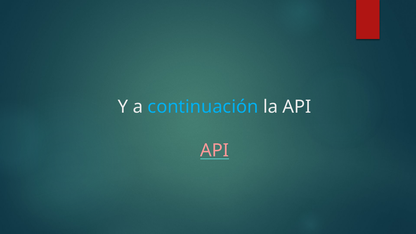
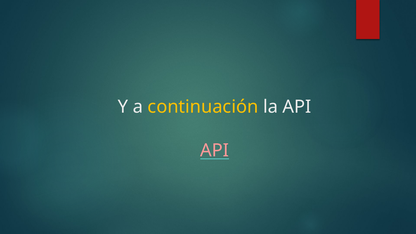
continuación colour: light blue -> yellow
